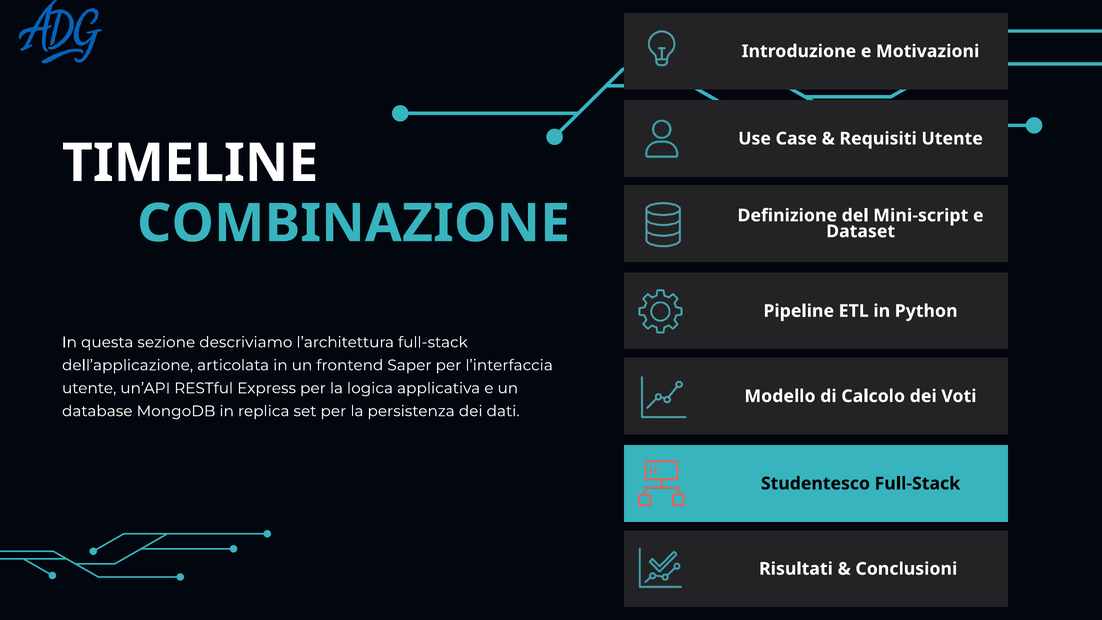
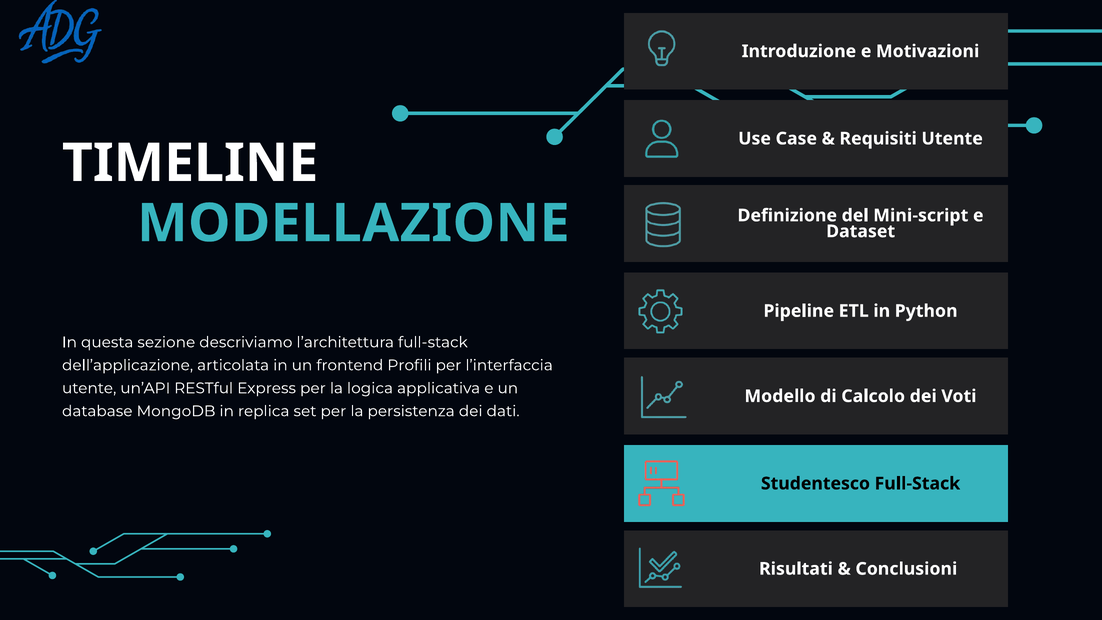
COMBINAZIONE: COMBINAZIONE -> MODELLAZIONE
Saper: Saper -> Profili
